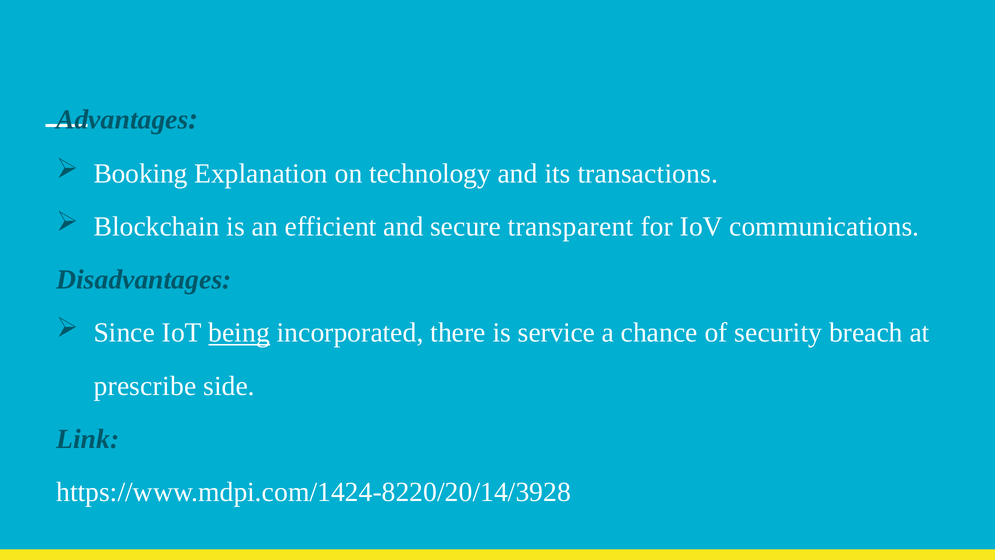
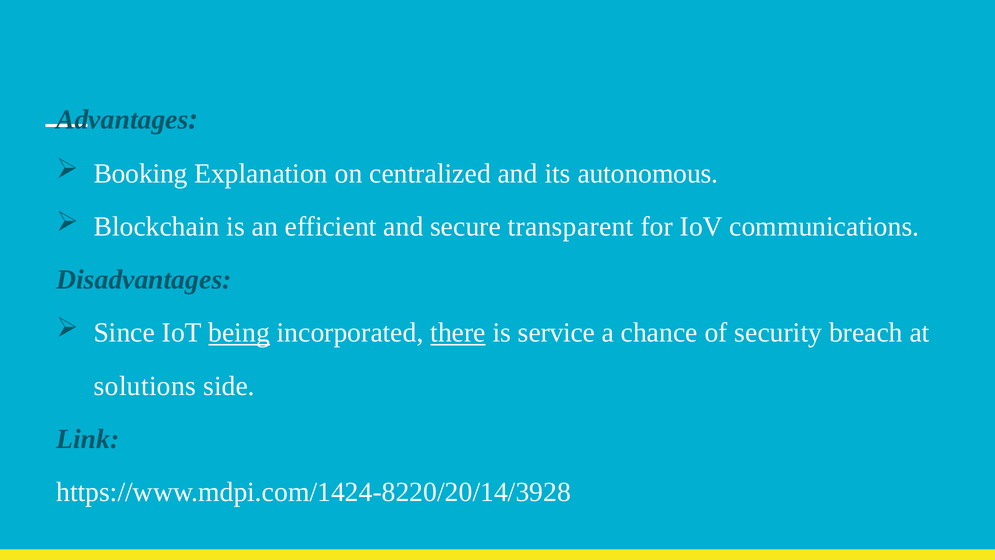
technology: technology -> centralized
transactions: transactions -> autonomous
there underline: none -> present
prescribe: prescribe -> solutions
